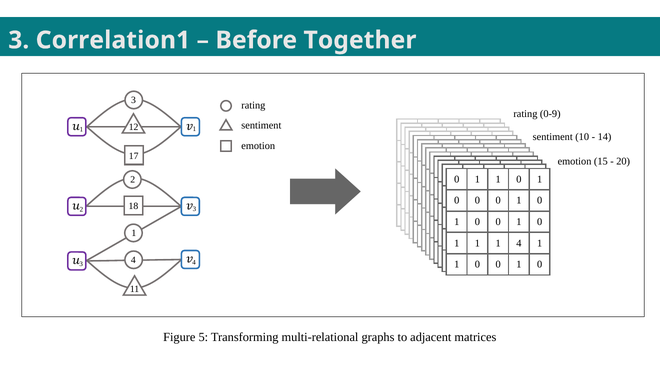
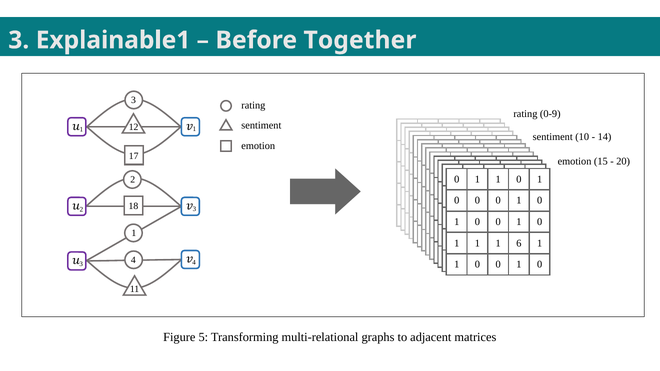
Correlation1: Correlation1 -> Explainable1
1 1 4: 4 -> 6
